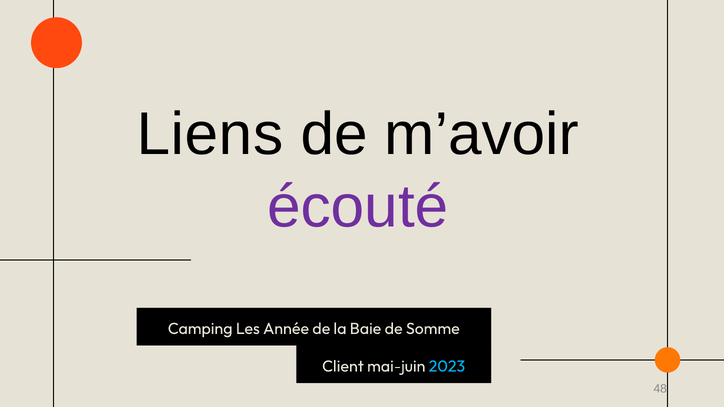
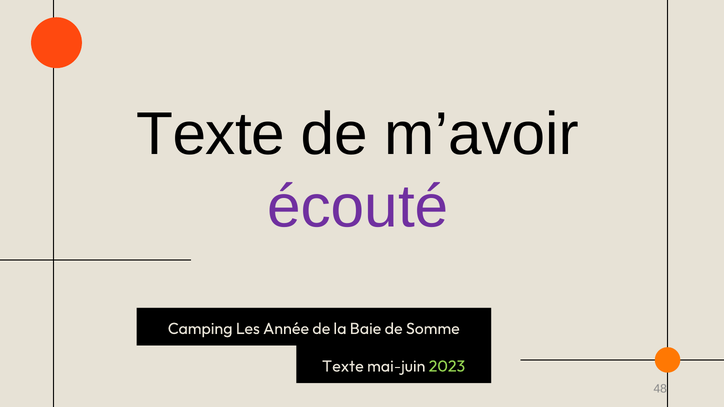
Liens at (210, 134): Liens -> Texte
Client at (343, 367): Client -> Texte
2023 colour: light blue -> light green
